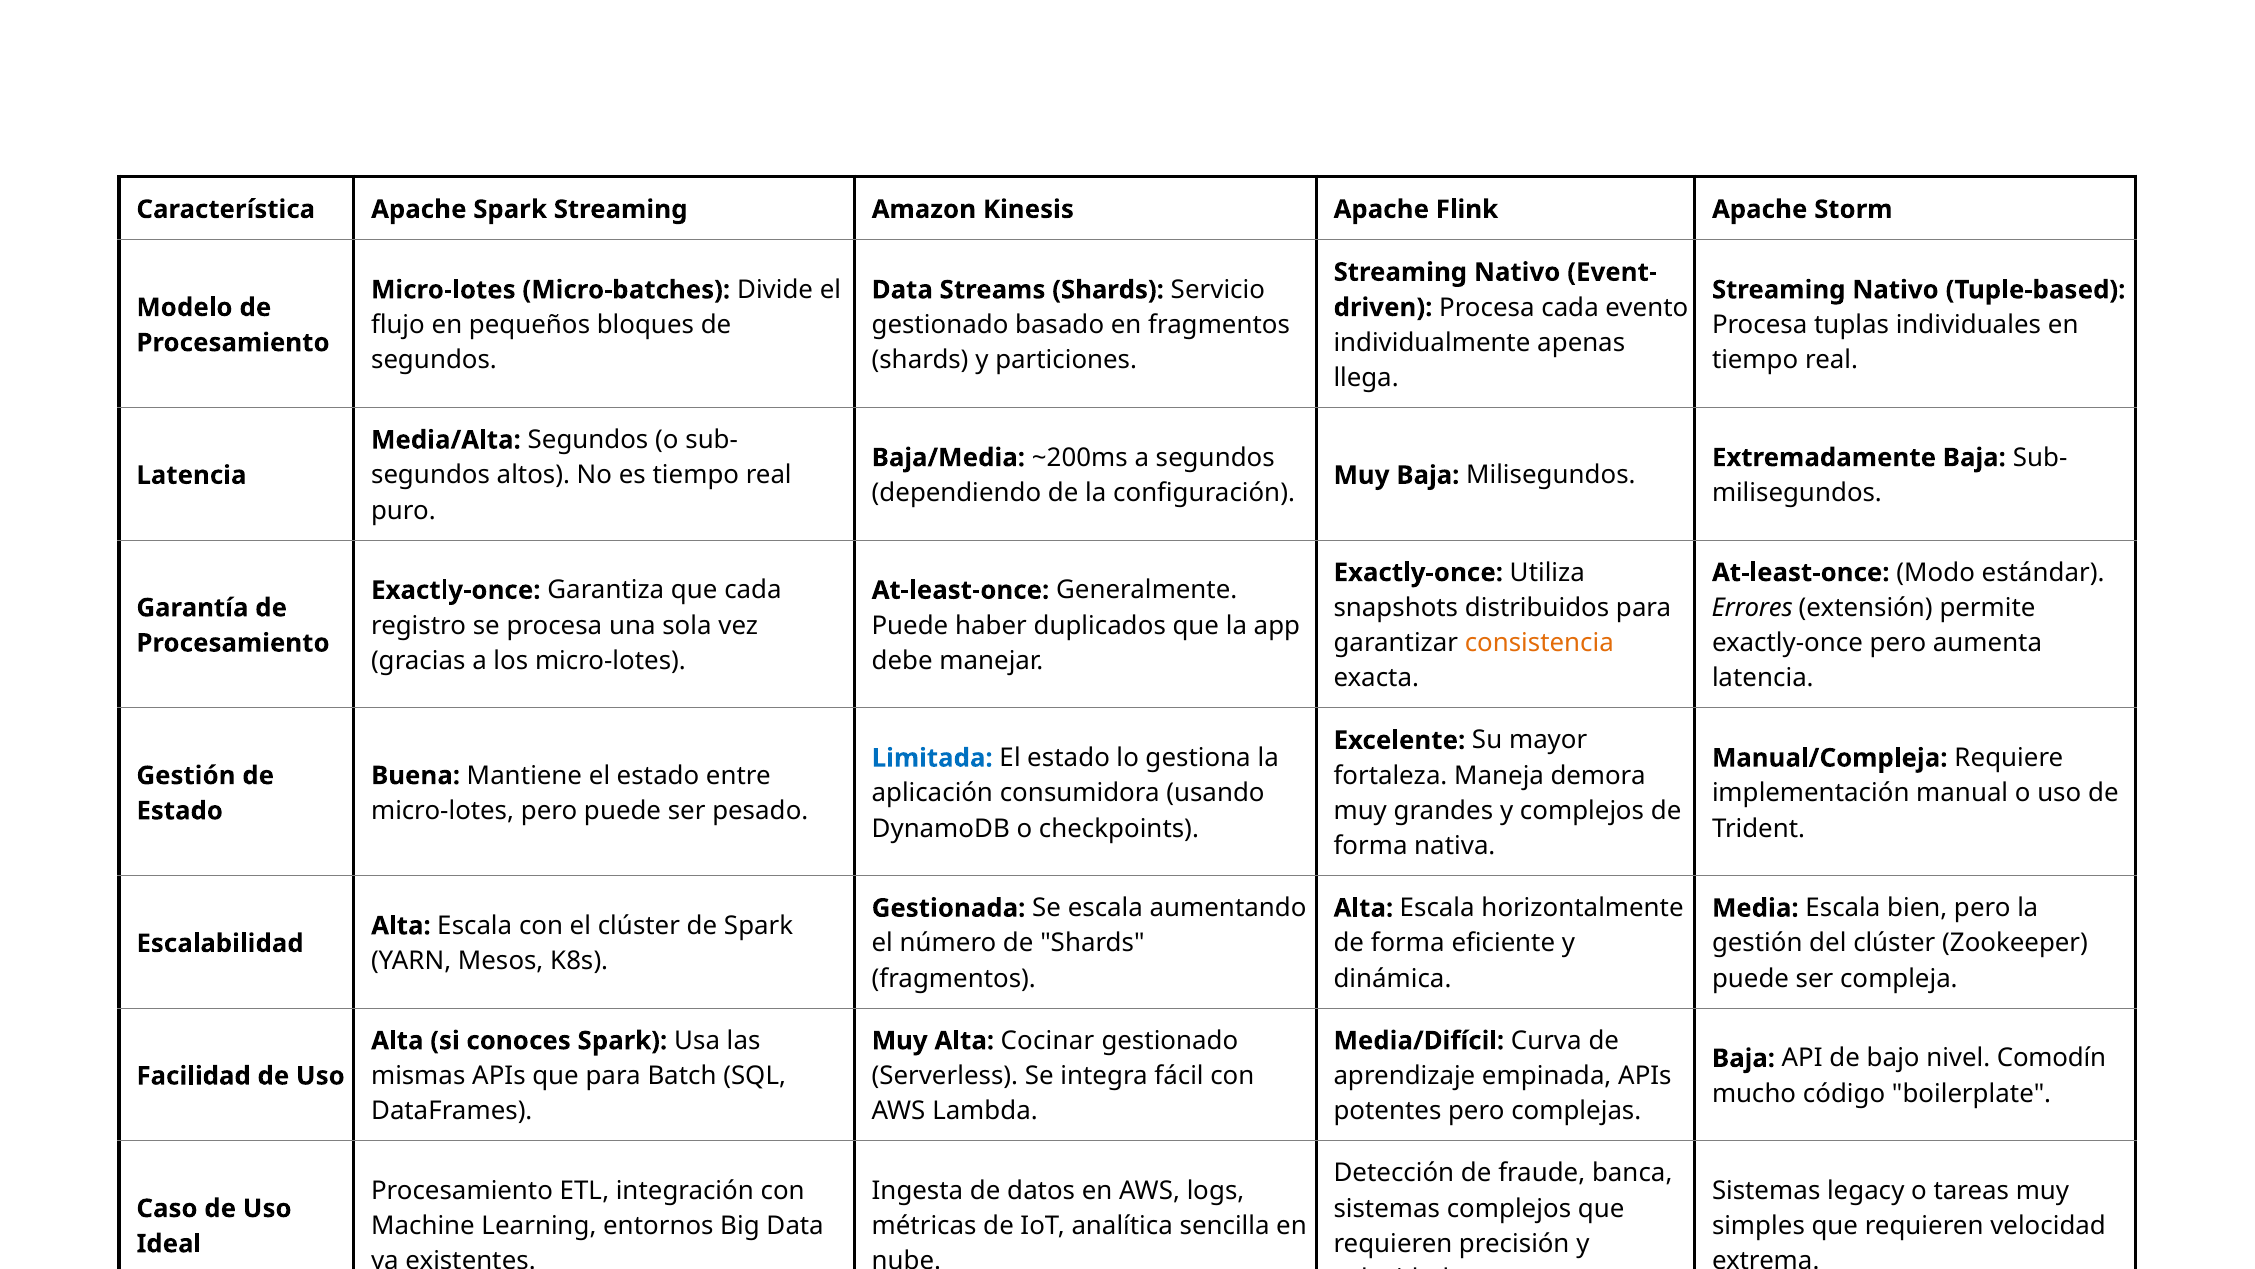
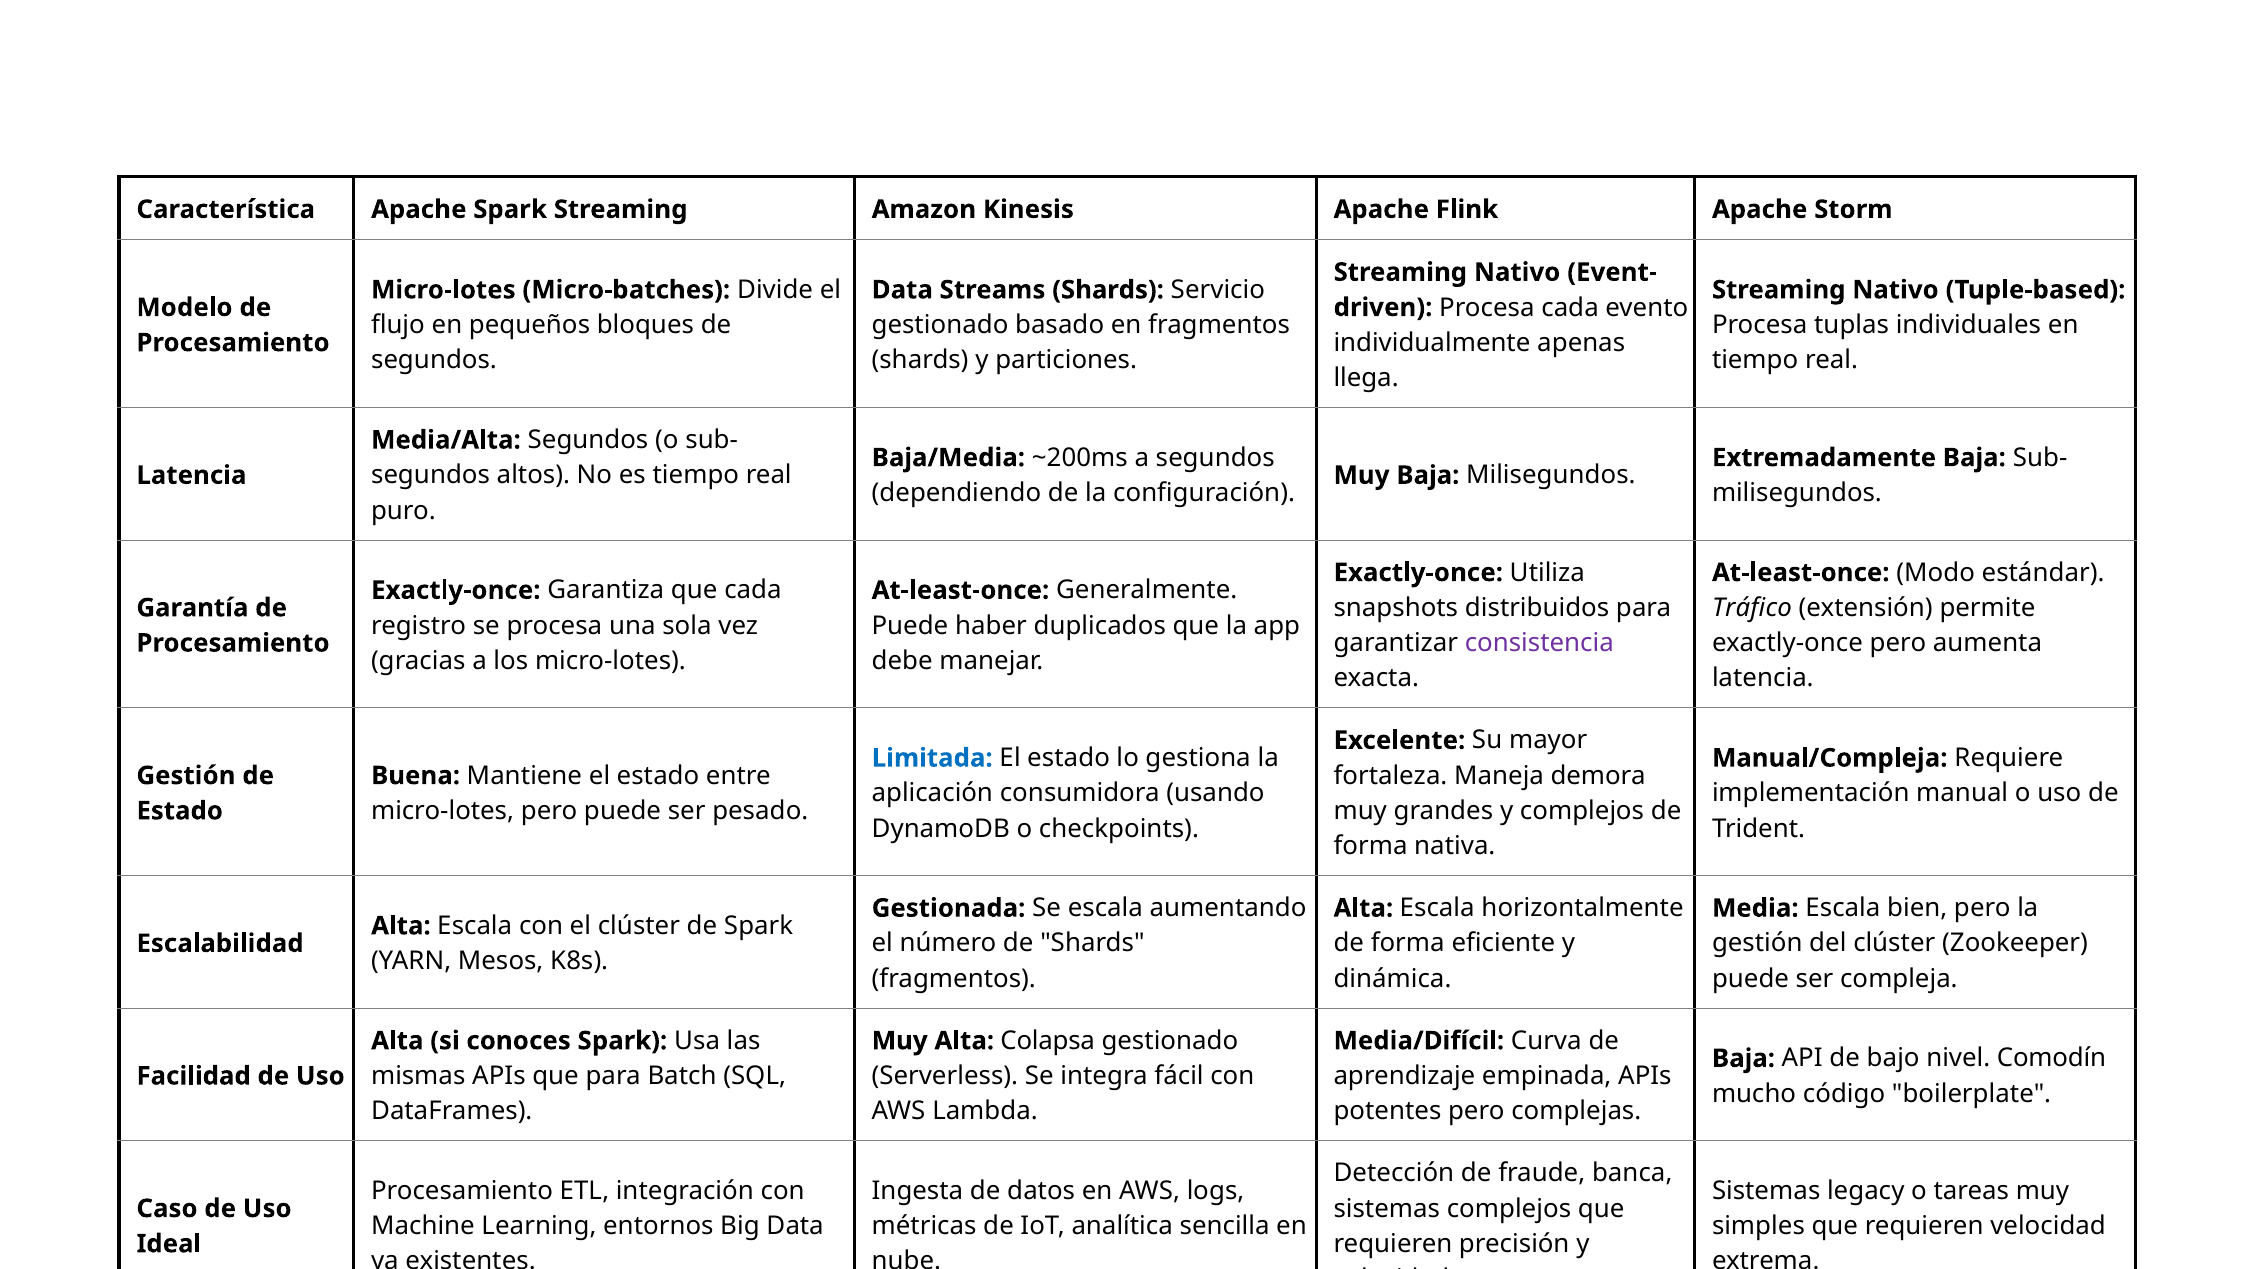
Errores: Errores -> Tráfico
consistencia colour: orange -> purple
Cocinar: Cocinar -> Colapsa
